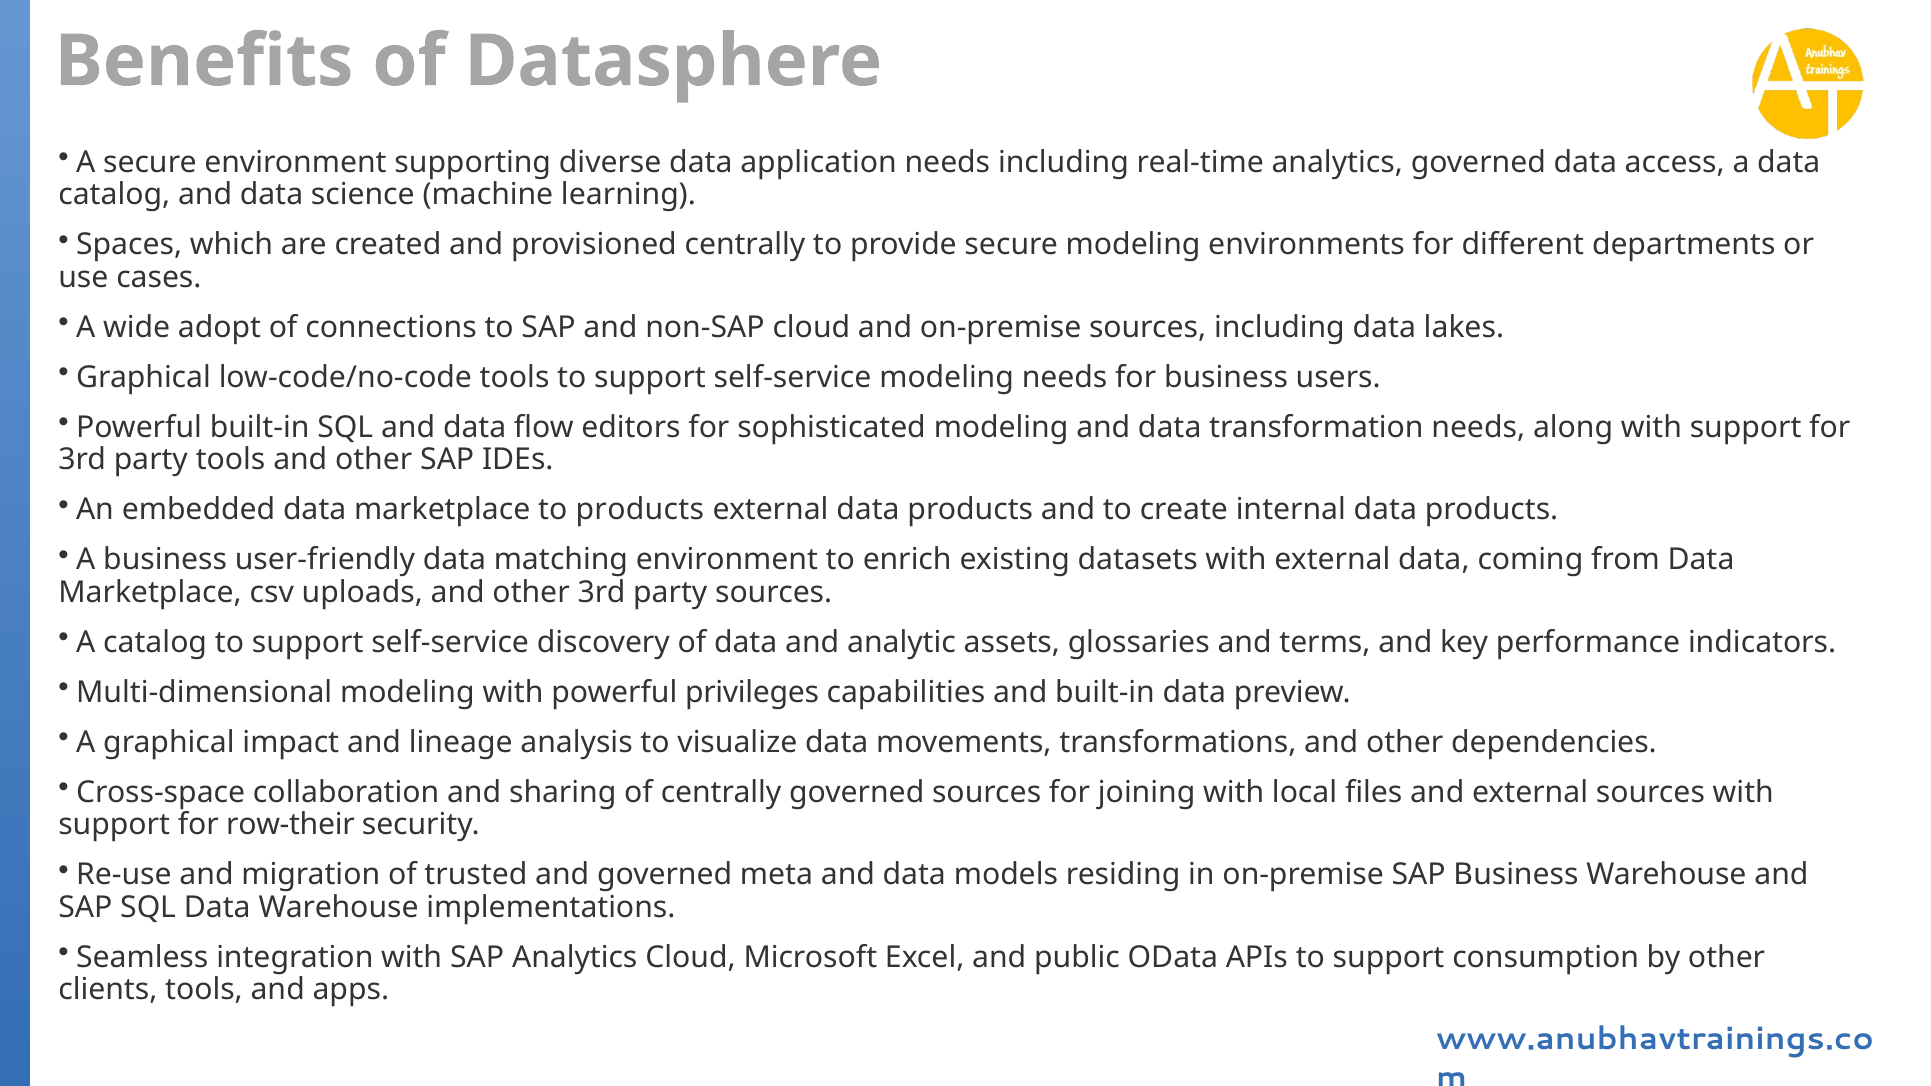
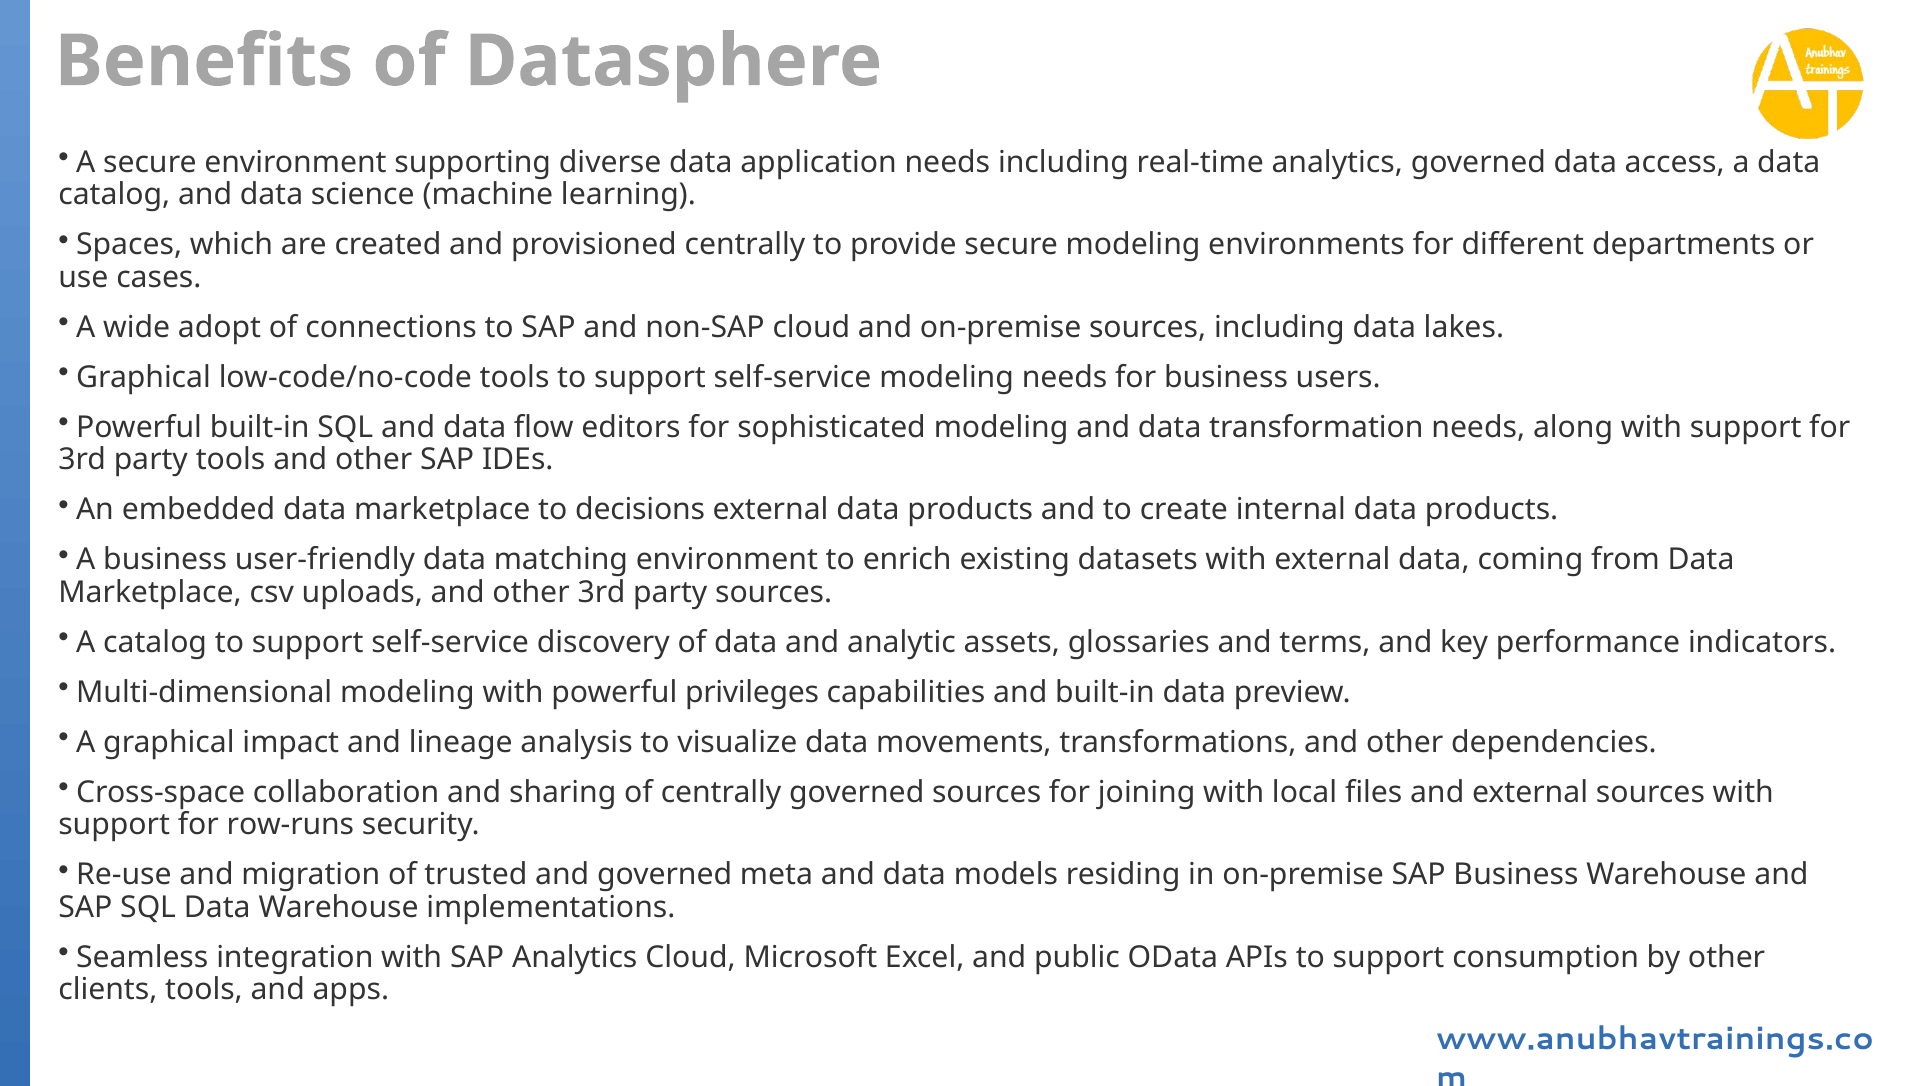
to products: products -> decisions
row-their: row-their -> row-runs
